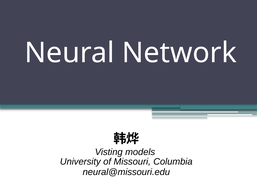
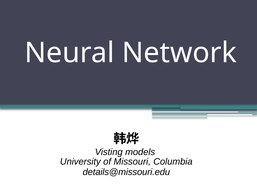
neural@missouri.edu: neural@missouri.edu -> details@missouri.edu
